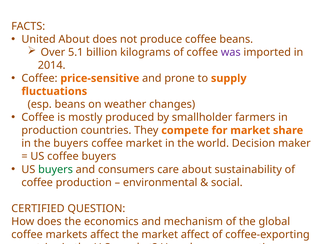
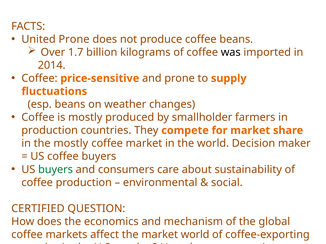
United About: About -> Prone
5.1: 5.1 -> 1.7
was colour: purple -> black
the buyers: buyers -> mostly
market affect: affect -> world
